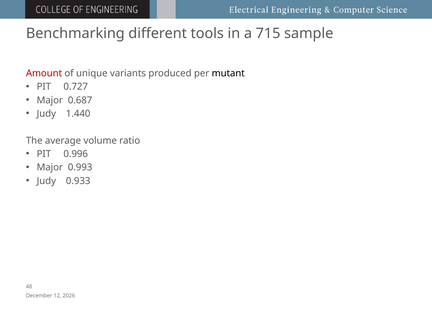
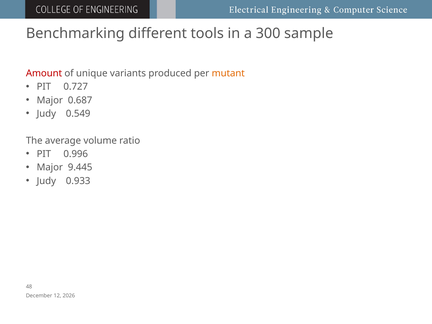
715: 715 -> 300
mutant colour: black -> orange
1.440: 1.440 -> 0.549
0.993: 0.993 -> 9.445
